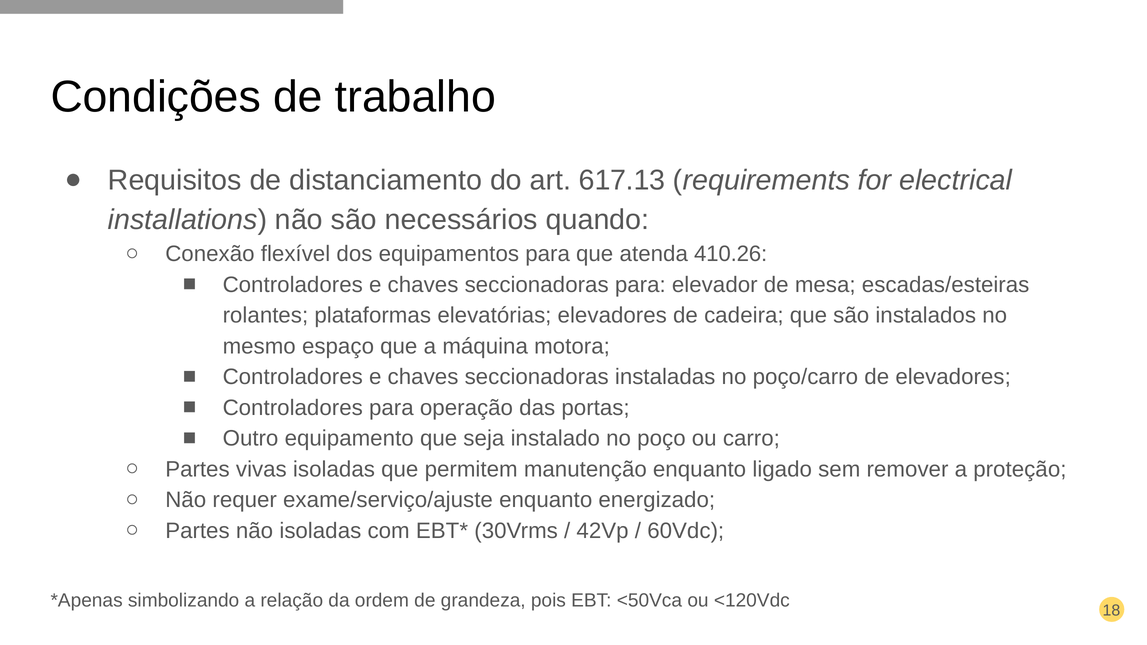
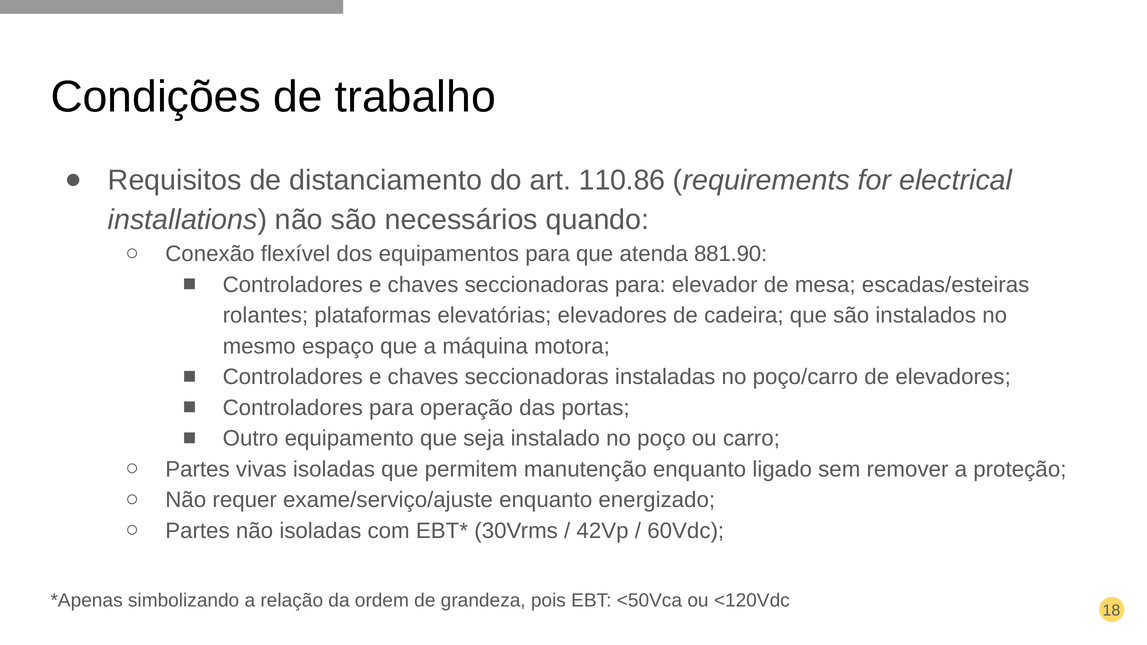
617.13: 617.13 -> 110.86
410.26: 410.26 -> 881.90
